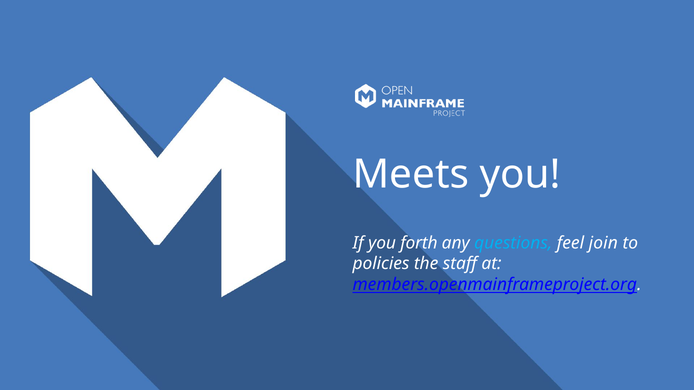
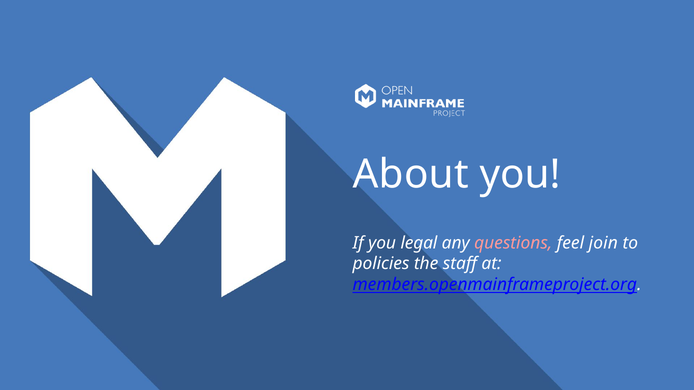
Meets: Meets -> About
forth: forth -> legal
questions colour: light blue -> pink
